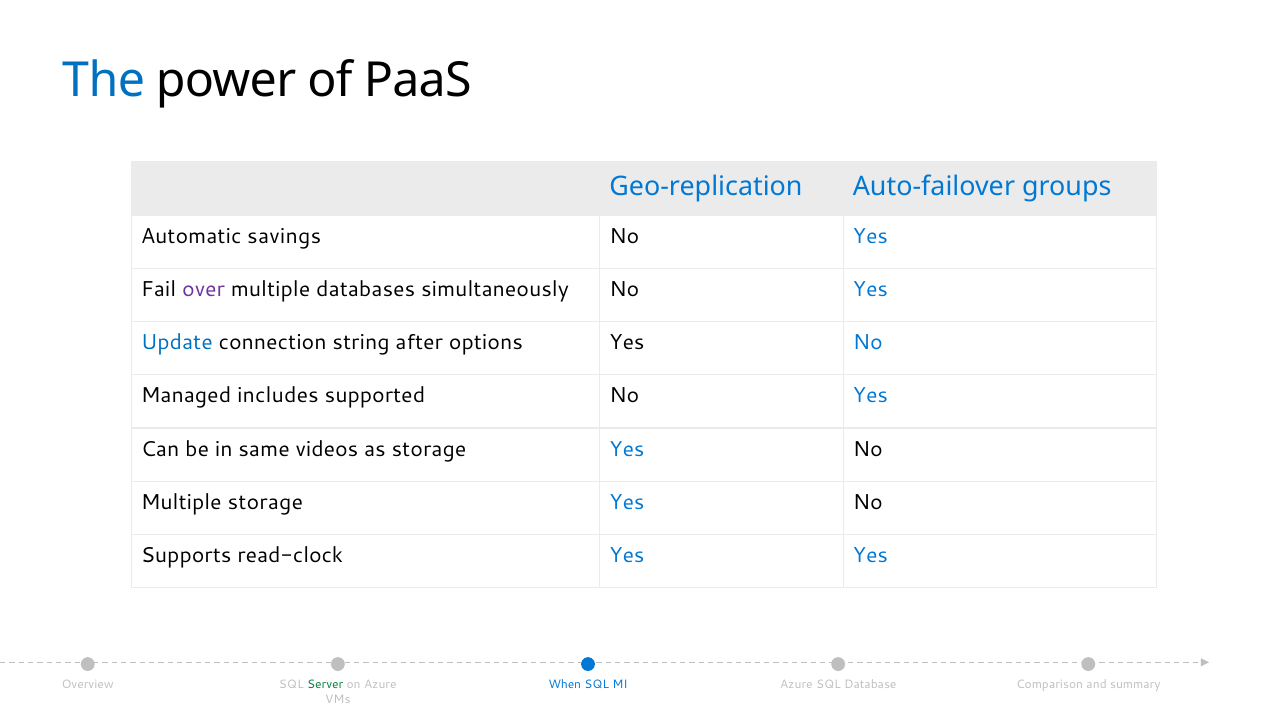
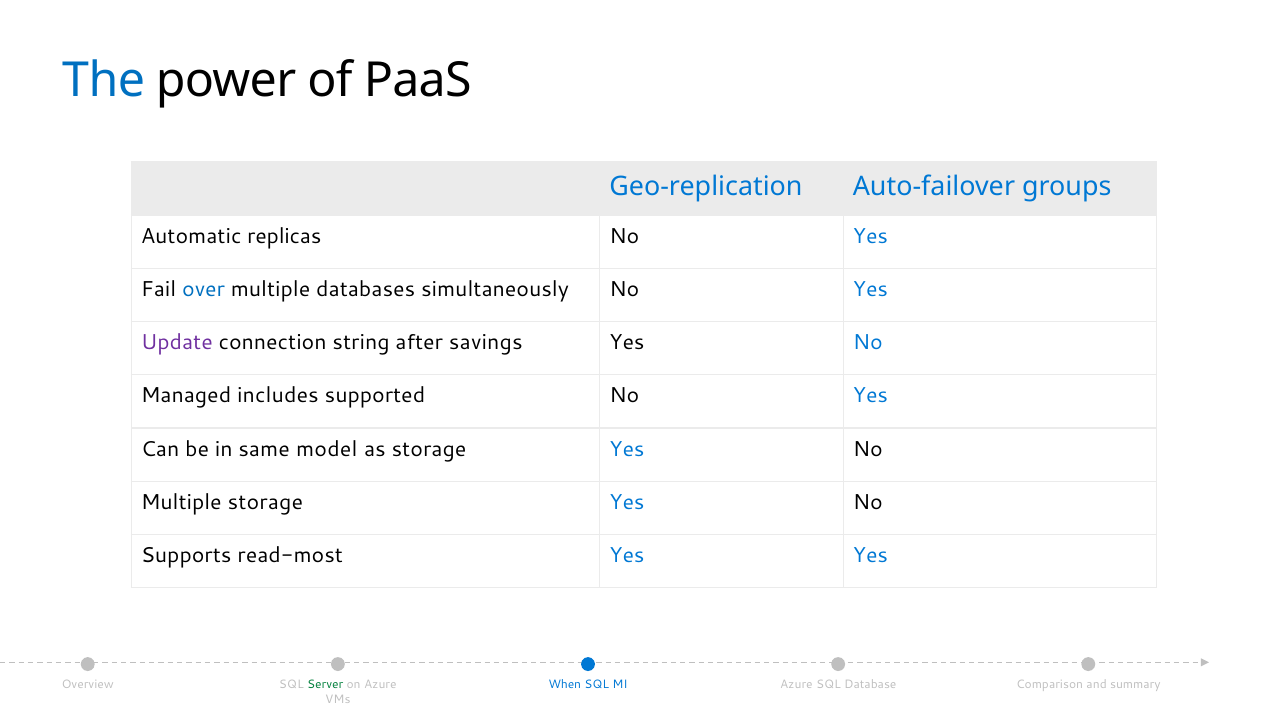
savings: savings -> replicas
over colour: purple -> blue
Update colour: blue -> purple
options: options -> savings
videos: videos -> model
read-clock: read-clock -> read-most
